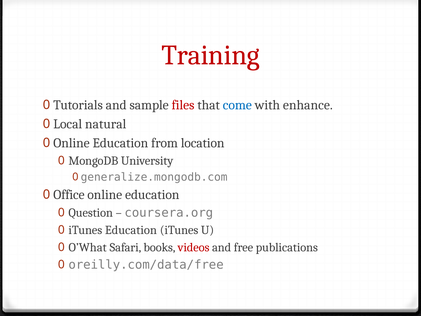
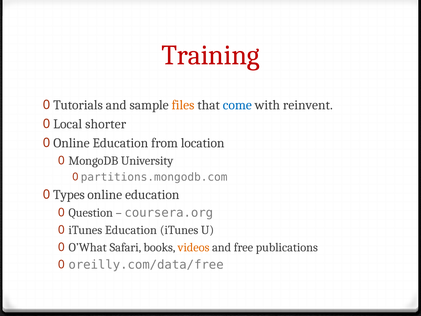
files colour: red -> orange
enhance: enhance -> reinvent
natural: natural -> shorter
generalize.mongodb.com: generalize.mongodb.com -> partitions.mongodb.com
Office: Office -> Types
videos colour: red -> orange
